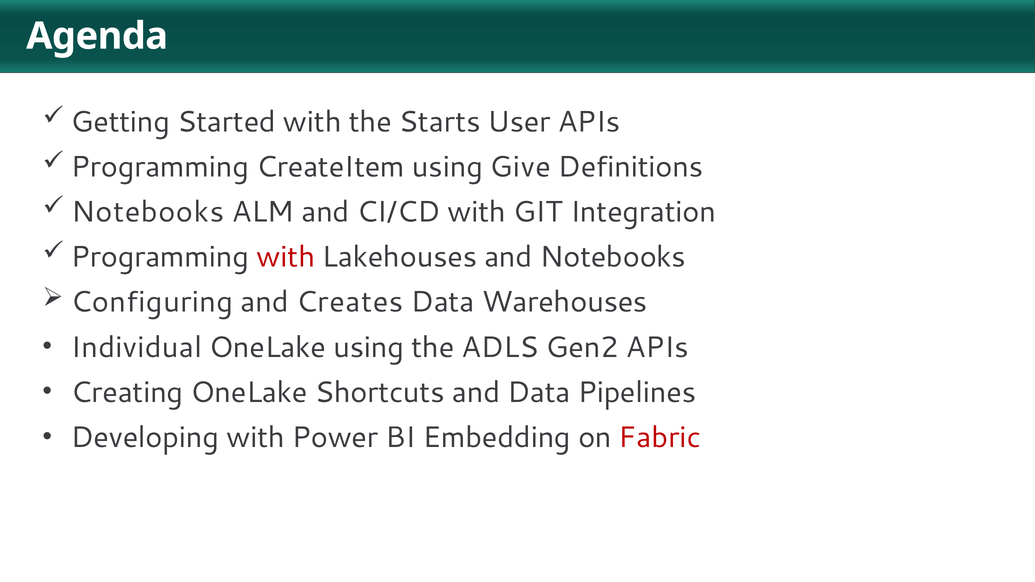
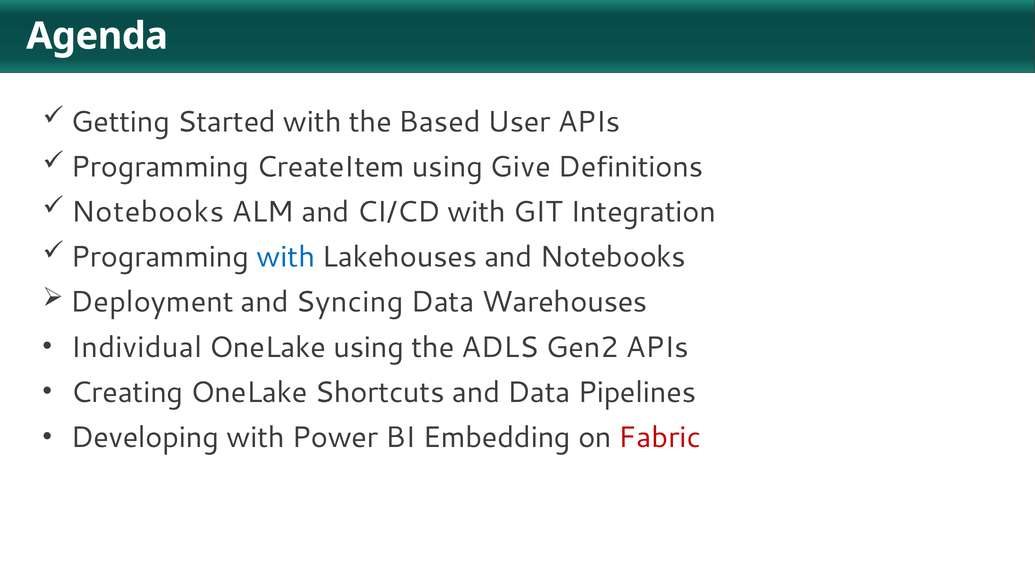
Starts: Starts -> Based
with at (286, 257) colour: red -> blue
Configuring: Configuring -> Deployment
Creates: Creates -> Syncing
